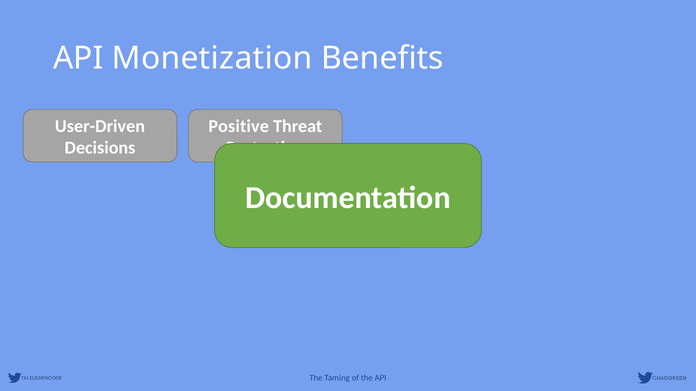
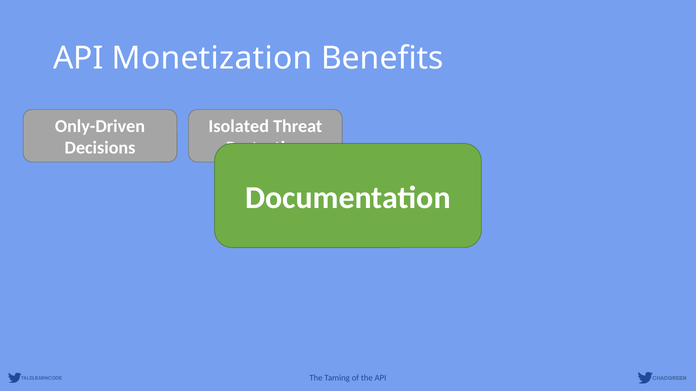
User-Driven: User-Driven -> Only-Driven
Positive: Positive -> Isolated
